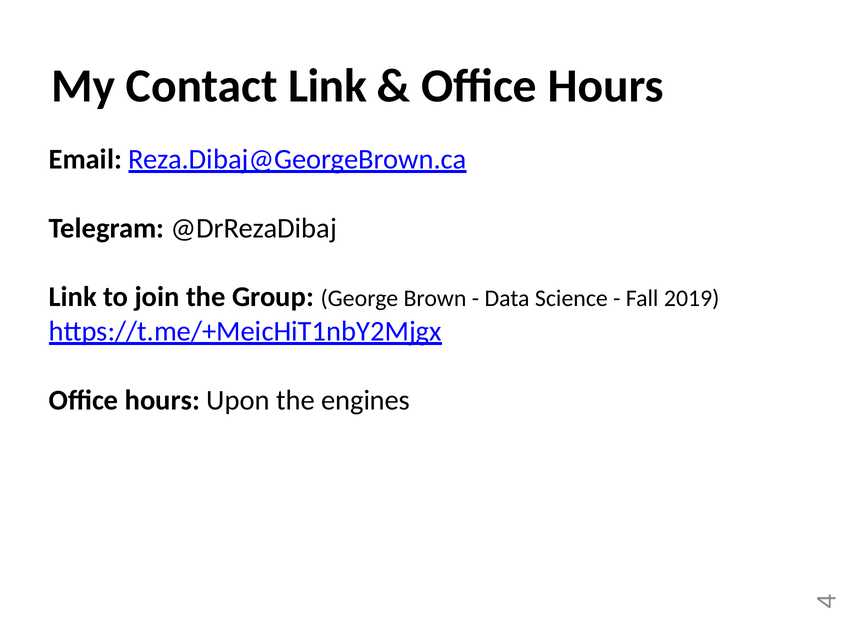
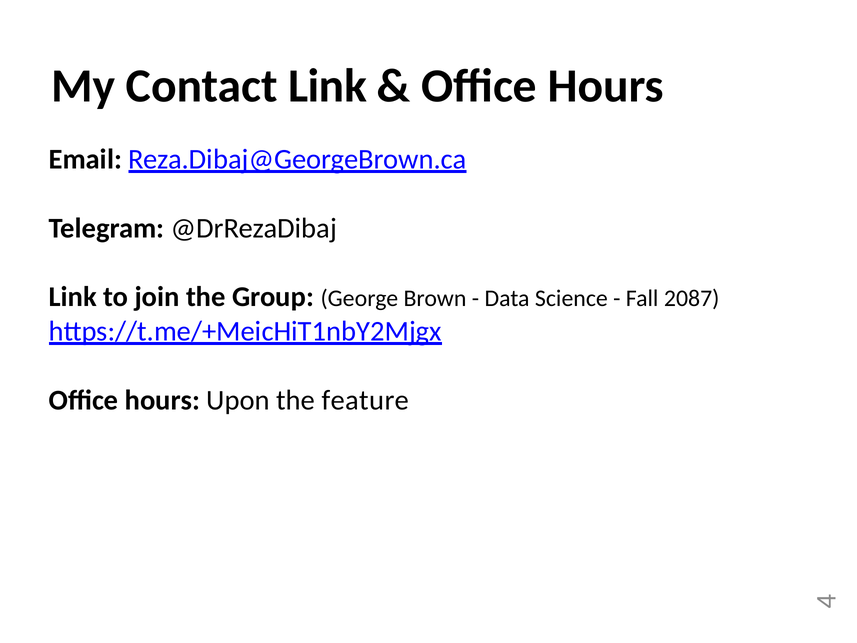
2019: 2019 -> 2087
engines: engines -> feature
